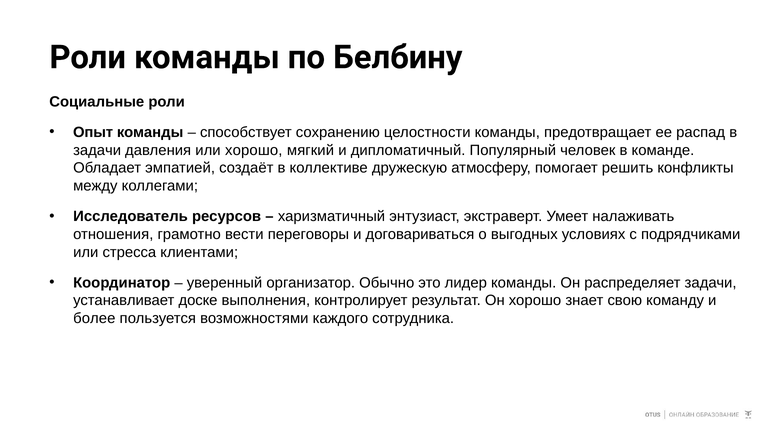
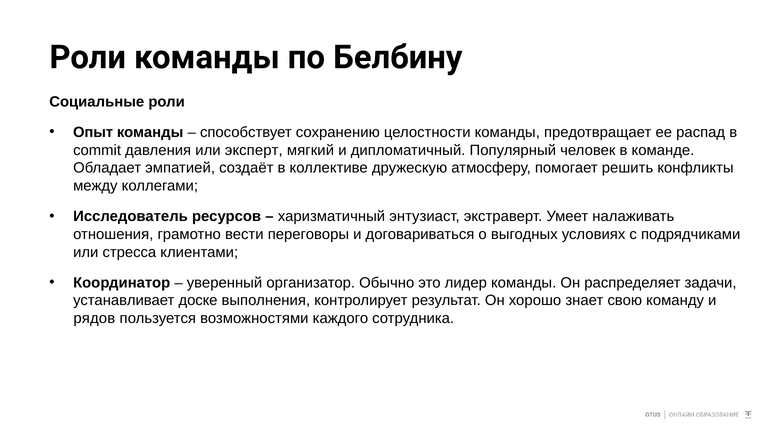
задачи at (97, 150): задачи -> commit
или хорошо: хорошо -> эксперт
более: более -> рядов
